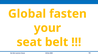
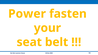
Global: Global -> Power
